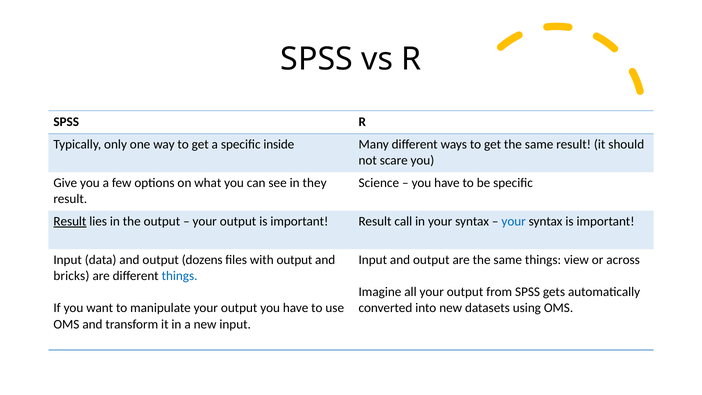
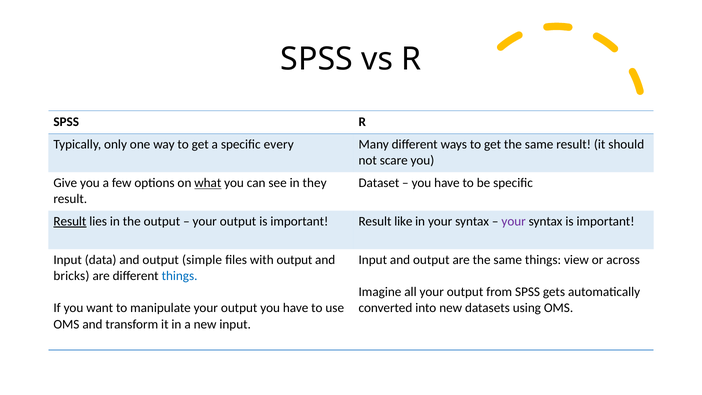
inside: inside -> every
what underline: none -> present
Science: Science -> Dataset
call: call -> like
your at (514, 221) colour: blue -> purple
dozens: dozens -> simple
